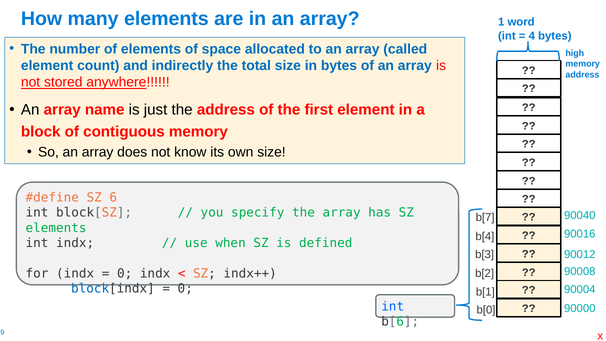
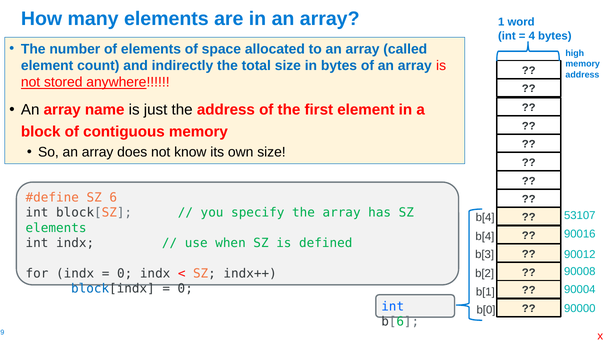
90040: 90040 -> 53107
b[7 at (485, 217): b[7 -> b[4
